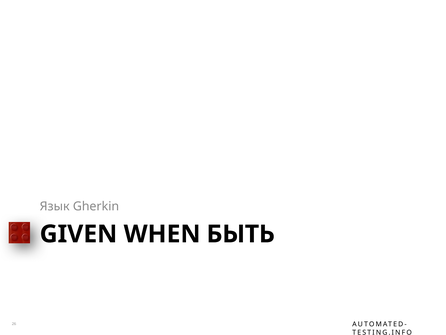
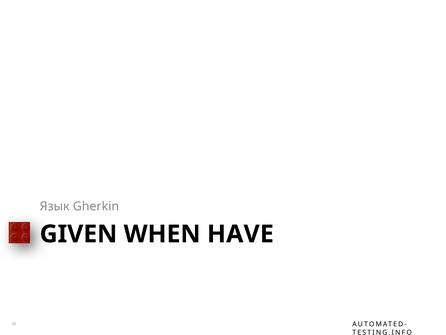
БЫТЬ: БЫТЬ -> HAVE
